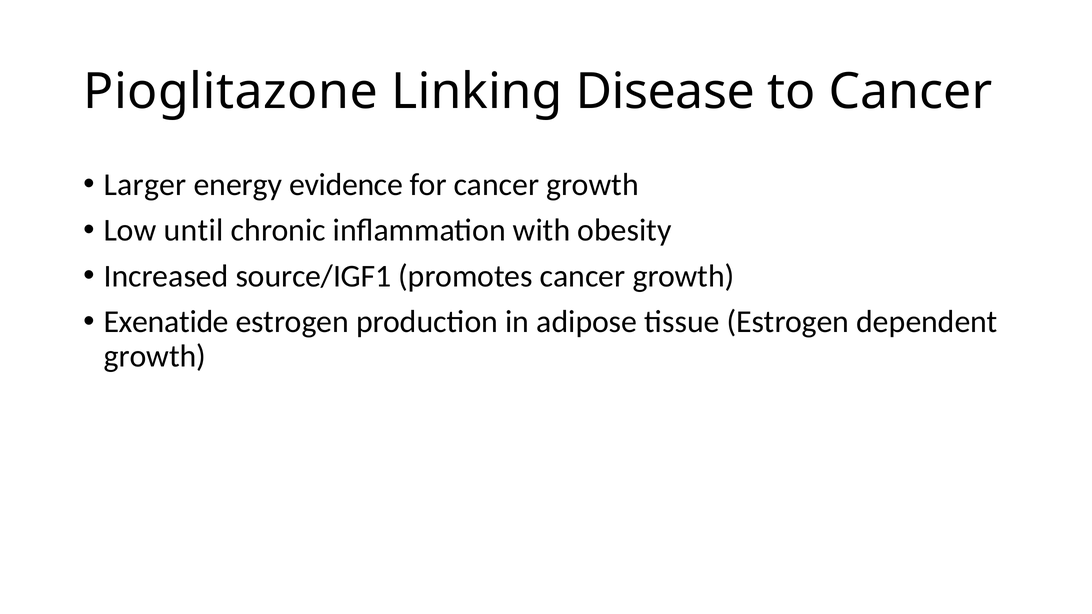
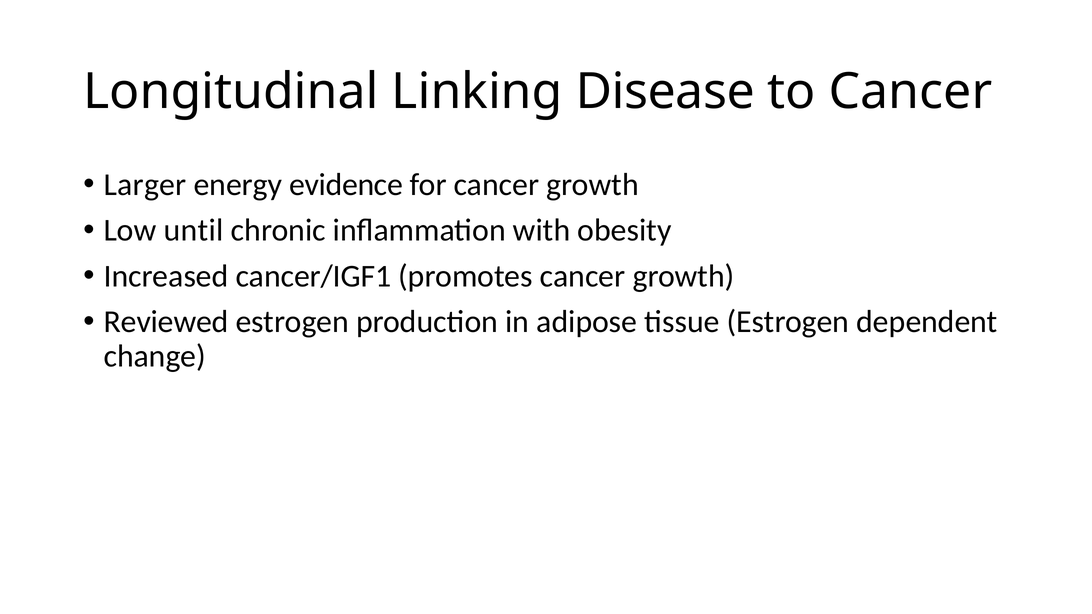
Pioglitazone: Pioglitazone -> Longitudinal
source/IGF1: source/IGF1 -> cancer/IGF1
Exenatide: Exenatide -> Reviewed
growth at (155, 356): growth -> change
